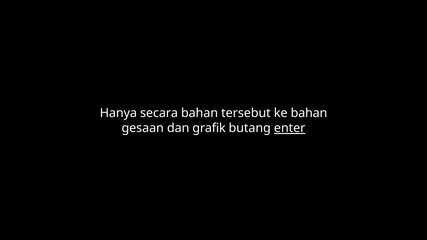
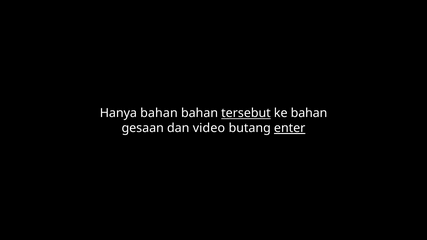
Hanya secara: secara -> bahan
tersebut underline: none -> present
grafik: grafik -> video
